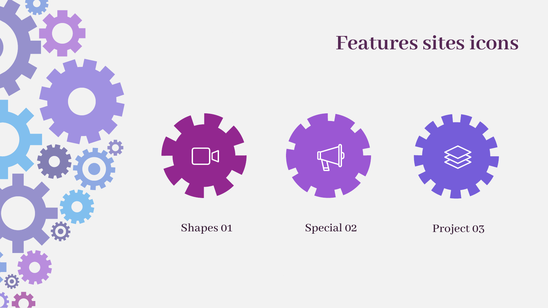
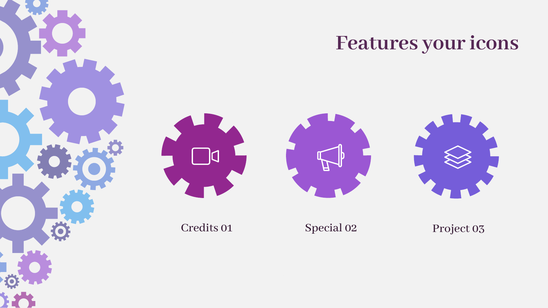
sites: sites -> your
Shapes: Shapes -> Credits
